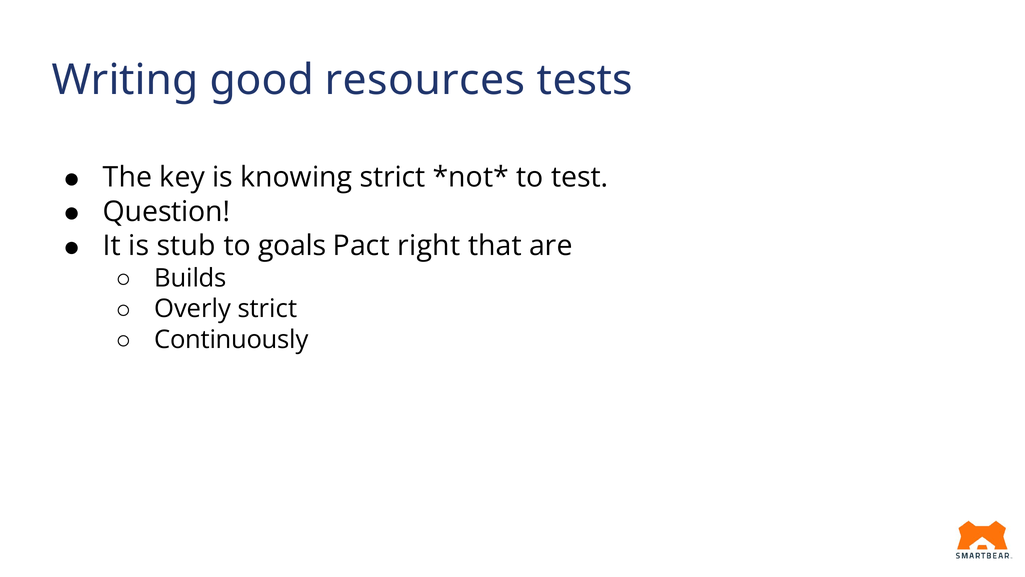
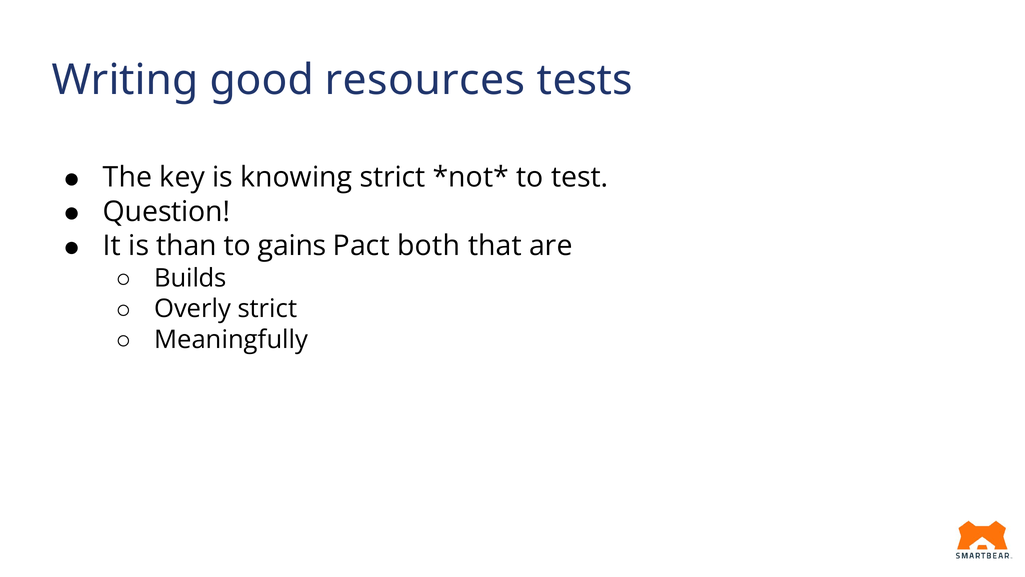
stub: stub -> than
goals: goals -> gains
right: right -> both
Continuously: Continuously -> Meaningfully
